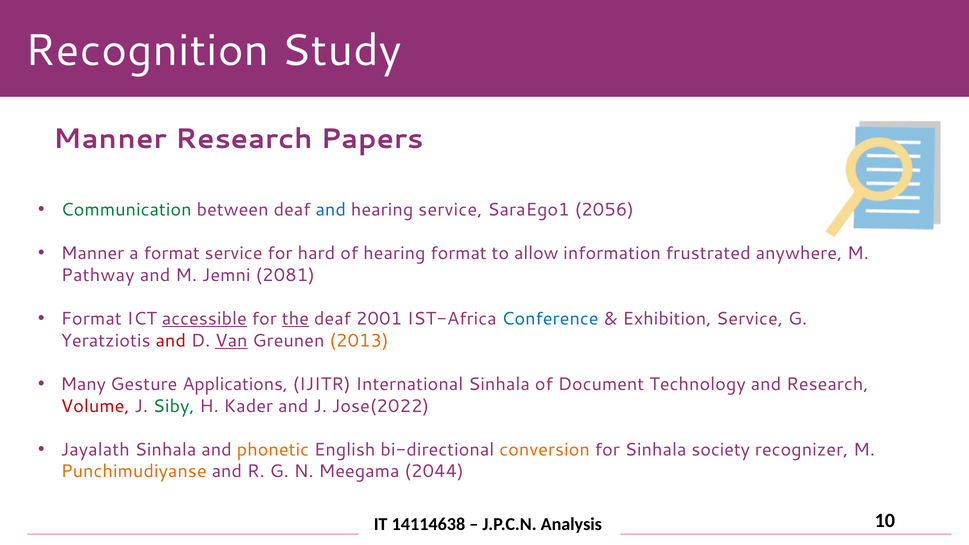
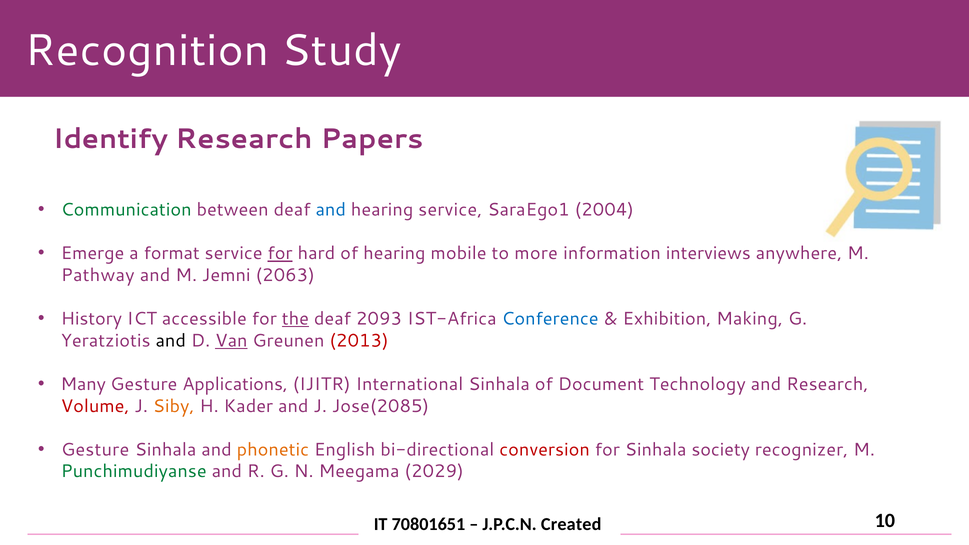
Manner at (110, 139): Manner -> Identify
2056: 2056 -> 2004
Manner at (93, 253): Manner -> Emerge
for at (280, 253) underline: none -> present
hearing format: format -> mobile
allow: allow -> more
frustrated: frustrated -> interviews
2081: 2081 -> 2063
Format at (91, 319): Format -> History
accessible underline: present -> none
2001: 2001 -> 2093
Exhibition Service: Service -> Making
and at (171, 341) colour: red -> black
2013 colour: orange -> red
Siby colour: green -> orange
Jose(2022: Jose(2022 -> Jose(2085
Jayalath at (95, 450): Jayalath -> Gesture
conversion colour: orange -> red
Punchimudiyanse colour: orange -> green
2044: 2044 -> 2029
14114638: 14114638 -> 70801651
Analysis: Analysis -> Created
